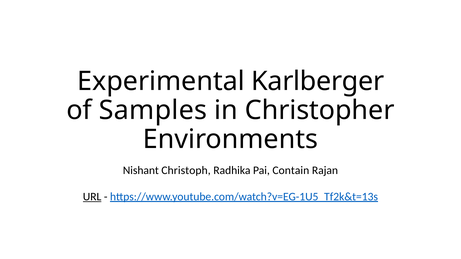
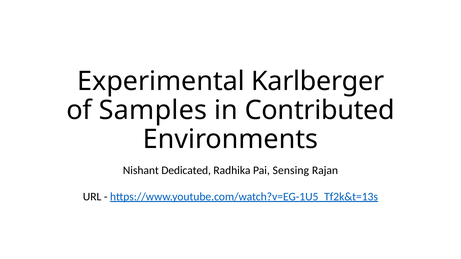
Christopher: Christopher -> Contributed
Christoph: Christoph -> Dedicated
Contain: Contain -> Sensing
URL underline: present -> none
